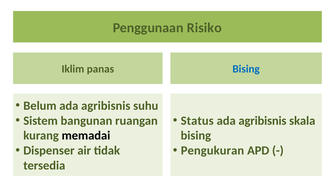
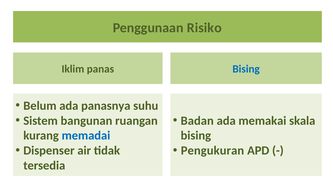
Belum ada agribisnis: agribisnis -> panasnya
Status: Status -> Badan
agribisnis at (262, 121): agribisnis -> memakai
memadai colour: black -> blue
